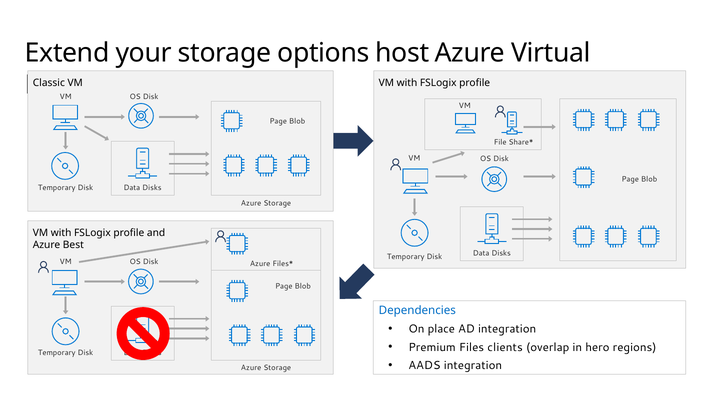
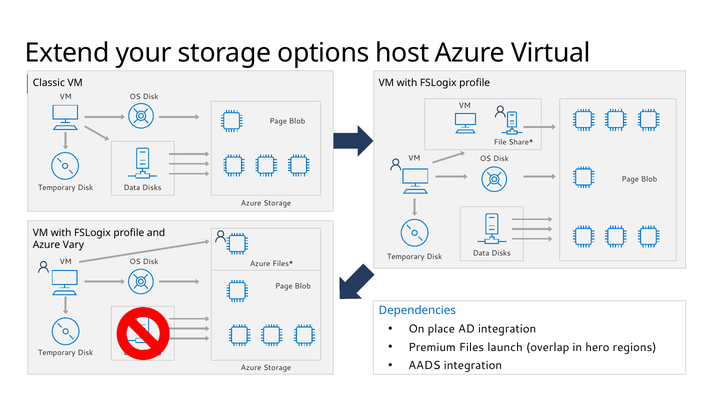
Best: Best -> Vary
clients: clients -> launch
